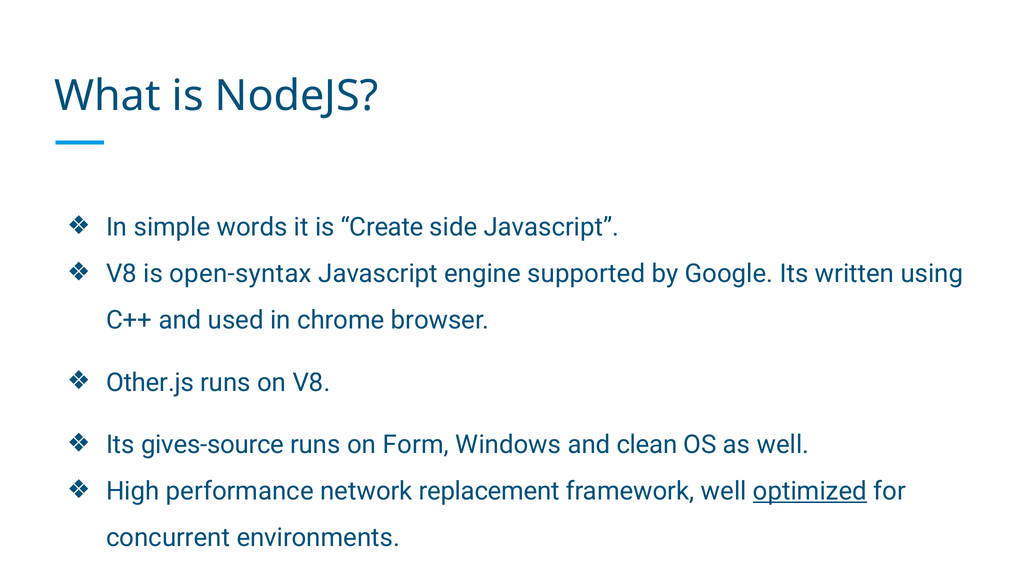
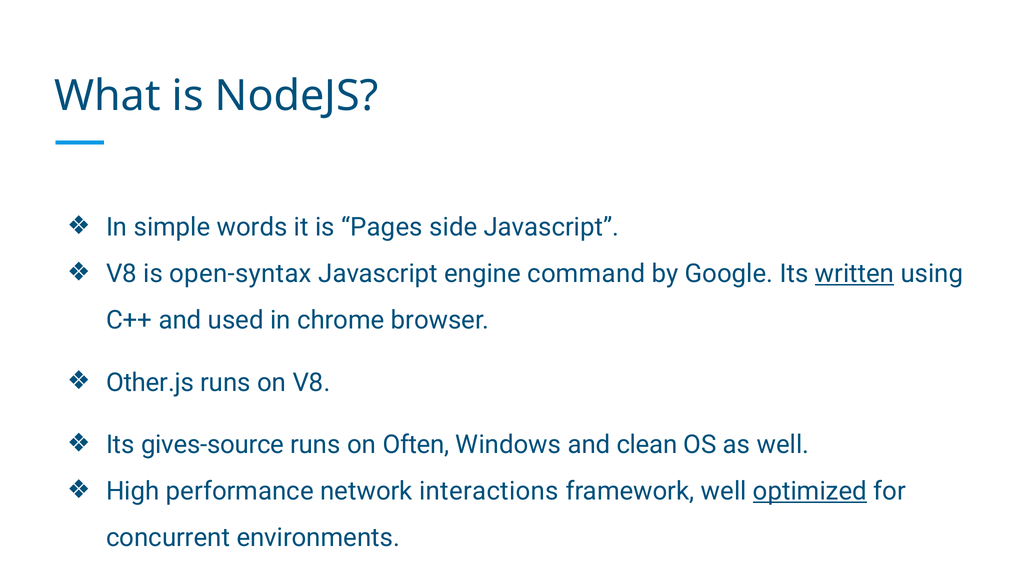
Create: Create -> Pages
supported: supported -> command
written underline: none -> present
Form: Form -> Often
replacement: replacement -> interactions
